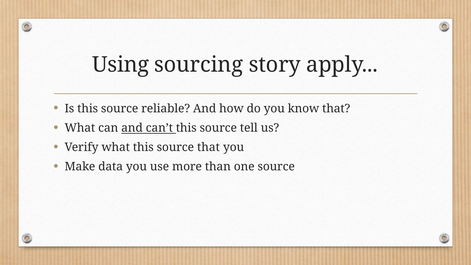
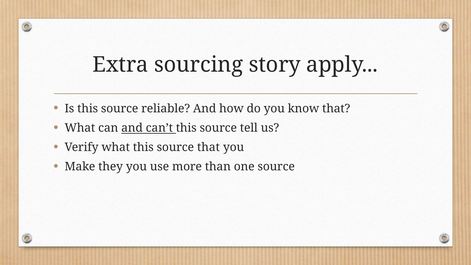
Using: Using -> Extra
data: data -> they
